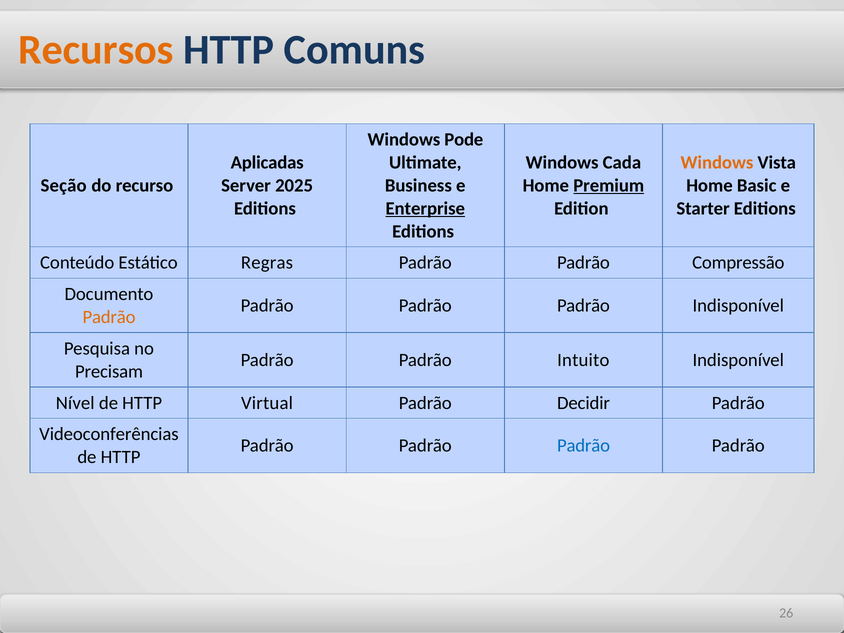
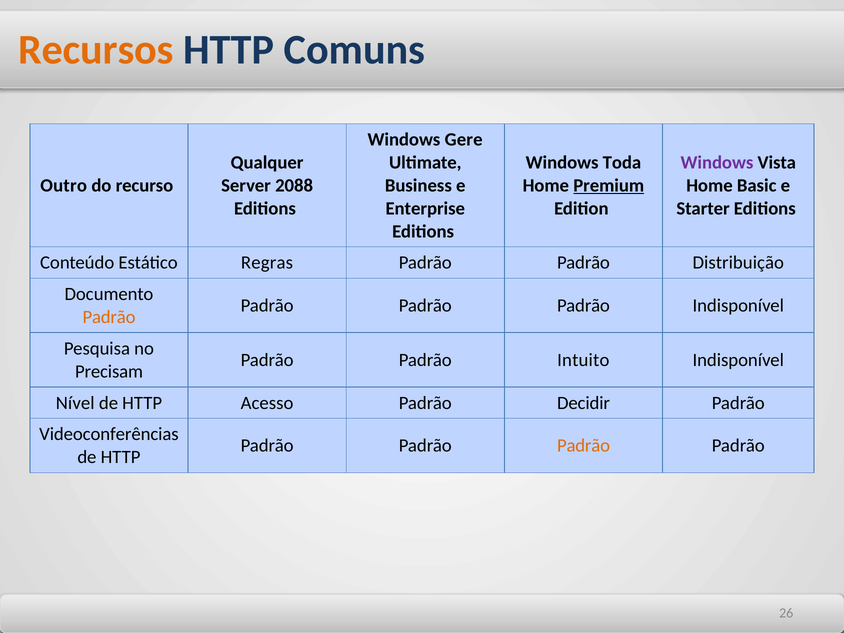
Pode: Pode -> Gere
Aplicadas: Aplicadas -> Qualquer
Cada: Cada -> Toda
Windows at (717, 163) colour: orange -> purple
Seção: Seção -> Outro
2025: 2025 -> 2088
Enterprise underline: present -> none
Compressão: Compressão -> Distribuição
Virtual: Virtual -> Acesso
Padrão at (584, 446) colour: blue -> orange
